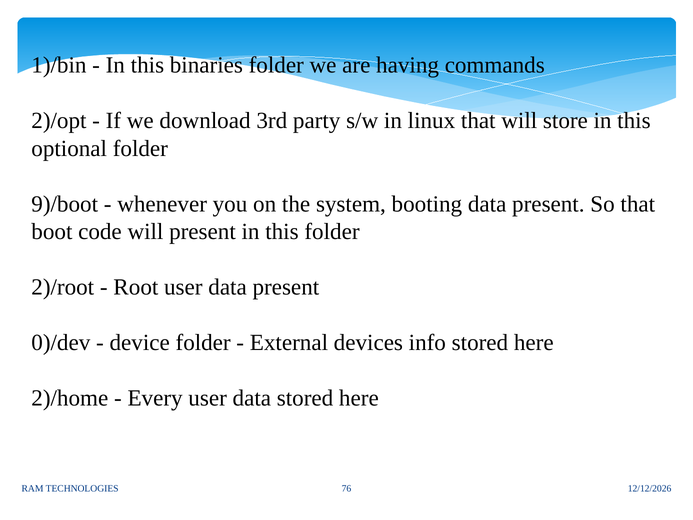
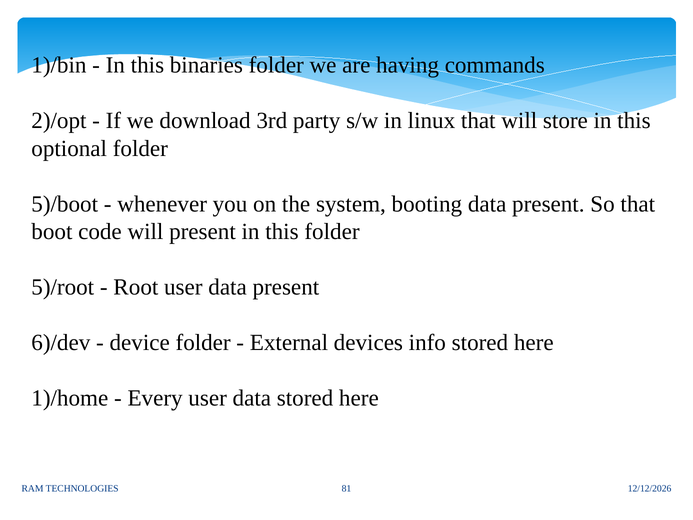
9)/boot: 9)/boot -> 5)/boot
2)/root: 2)/root -> 5)/root
0)/dev: 0)/dev -> 6)/dev
2)/home: 2)/home -> 1)/home
76: 76 -> 81
